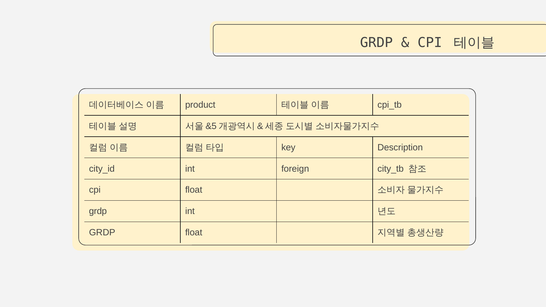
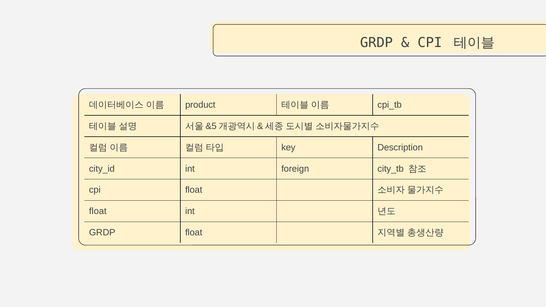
grdp at (98, 211): grdp -> float
